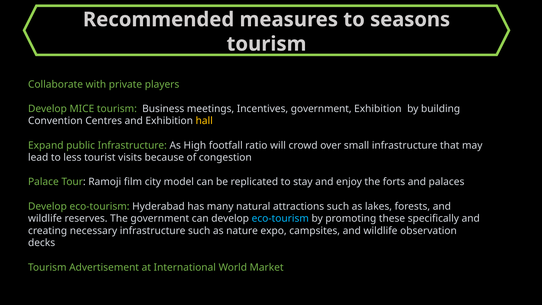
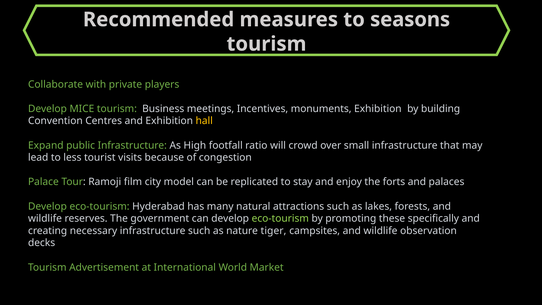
Incentives government: government -> monuments
eco-tourism at (280, 218) colour: light blue -> light green
expo: expo -> tiger
